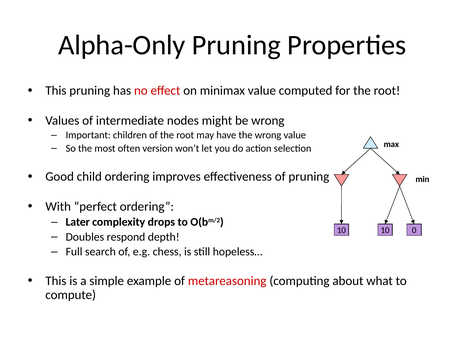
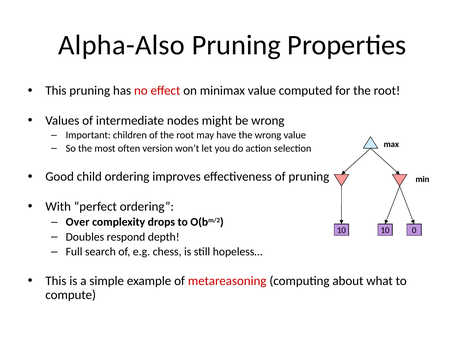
Alpha-Only: Alpha-Only -> Alpha-Also
Later: Later -> Over
